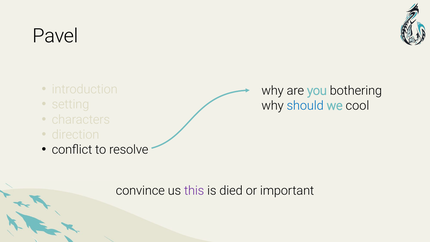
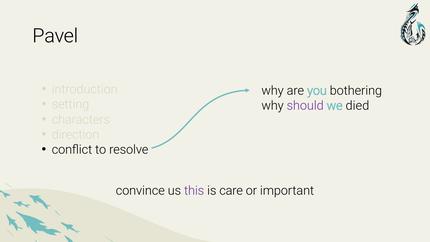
should colour: blue -> purple
cool: cool -> died
died: died -> care
